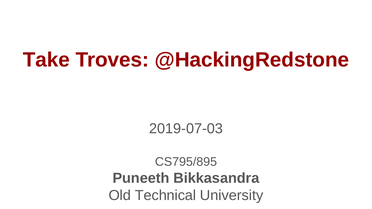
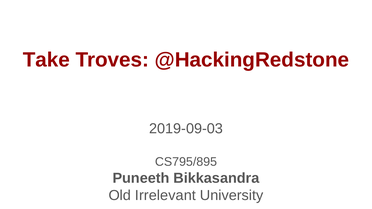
2019-07-03: 2019-07-03 -> 2019-09-03
Technical: Technical -> Irrelevant
